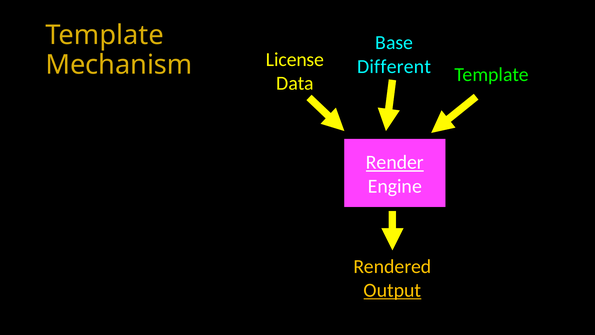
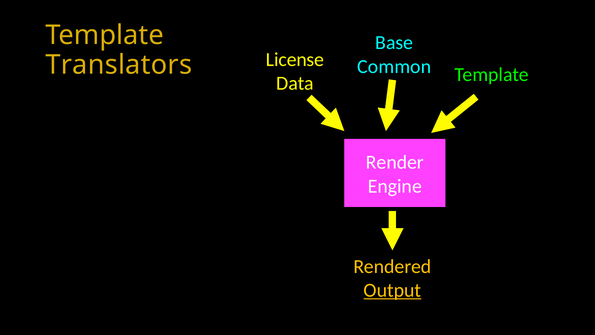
Mechanism: Mechanism -> Translators
Different: Different -> Common
Render underline: present -> none
